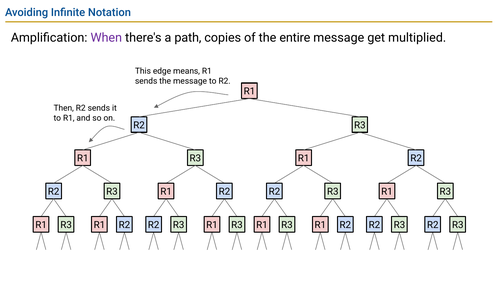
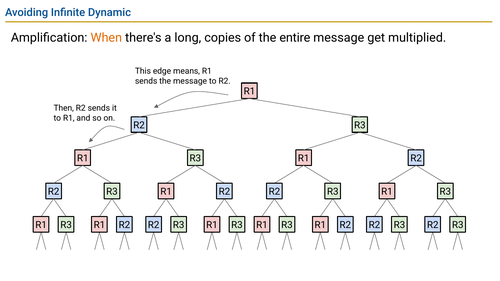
Notation: Notation -> Dynamic
When colour: purple -> orange
path: path -> long
